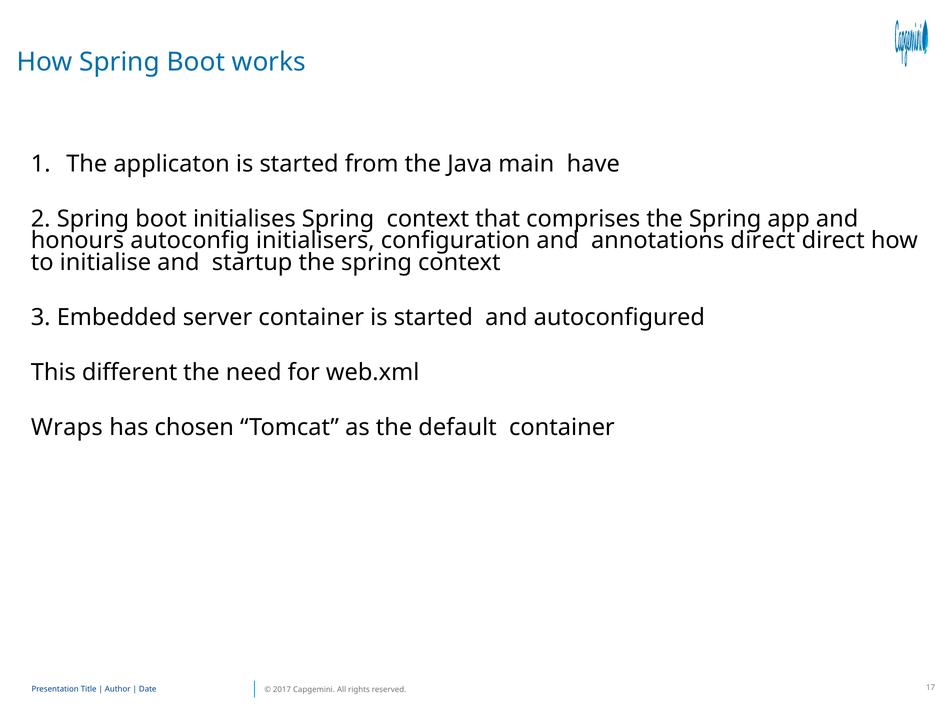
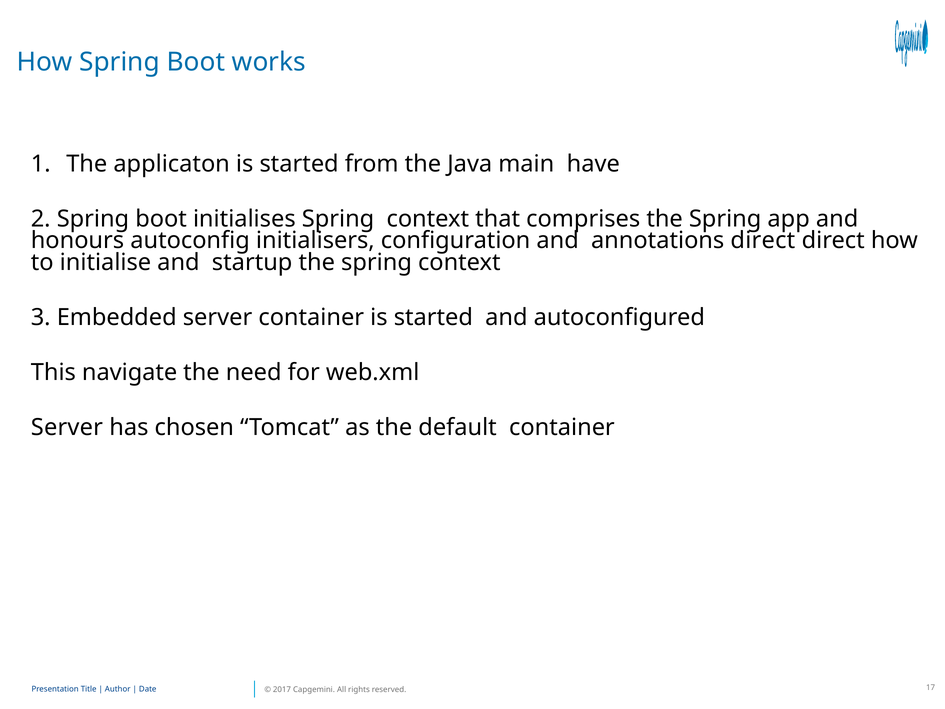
different: different -> navigate
Wraps at (67, 428): Wraps -> Server
